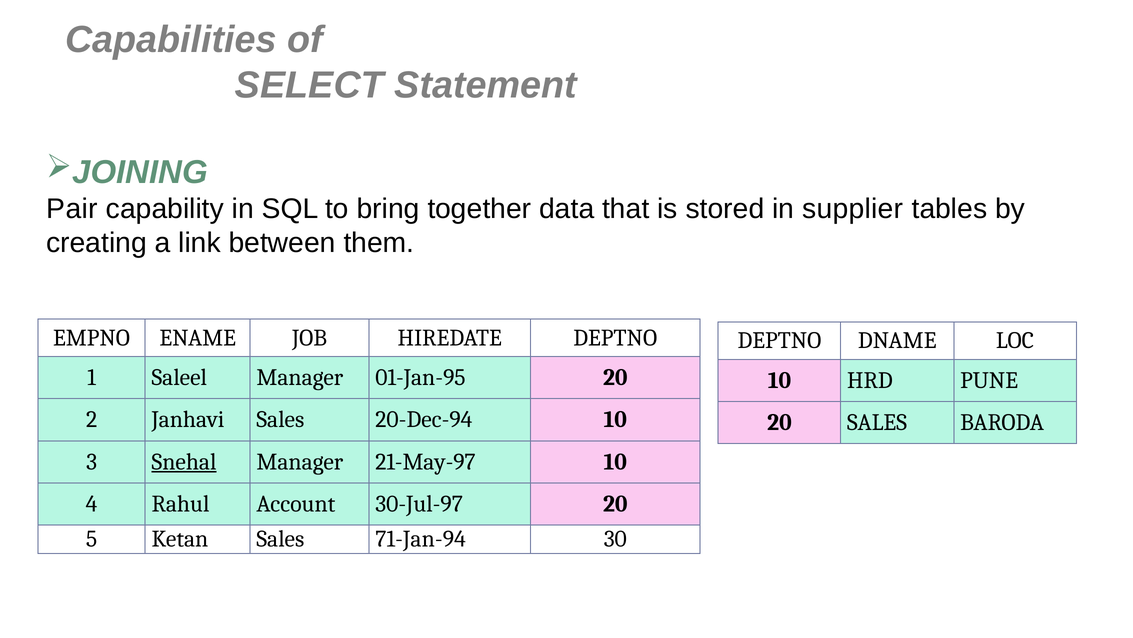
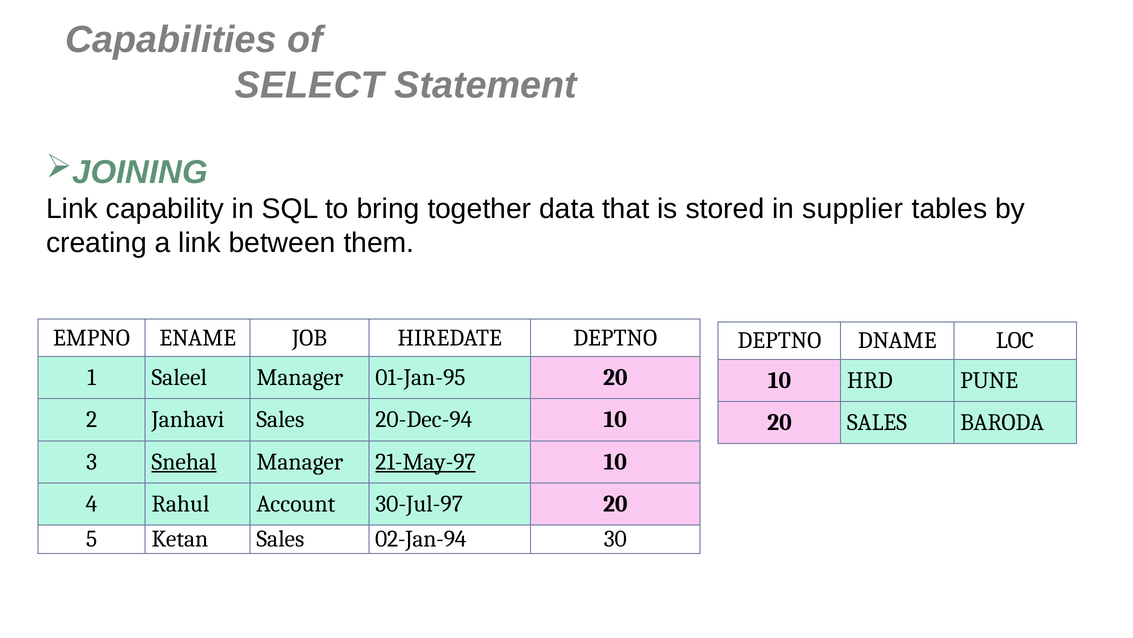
Pair at (72, 209): Pair -> Link
21-May-97 underline: none -> present
71-Jan-94: 71-Jan-94 -> 02-Jan-94
